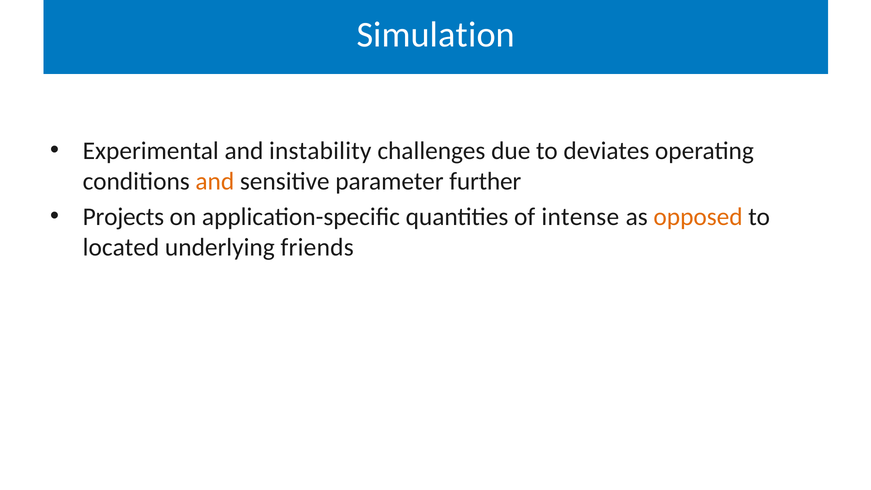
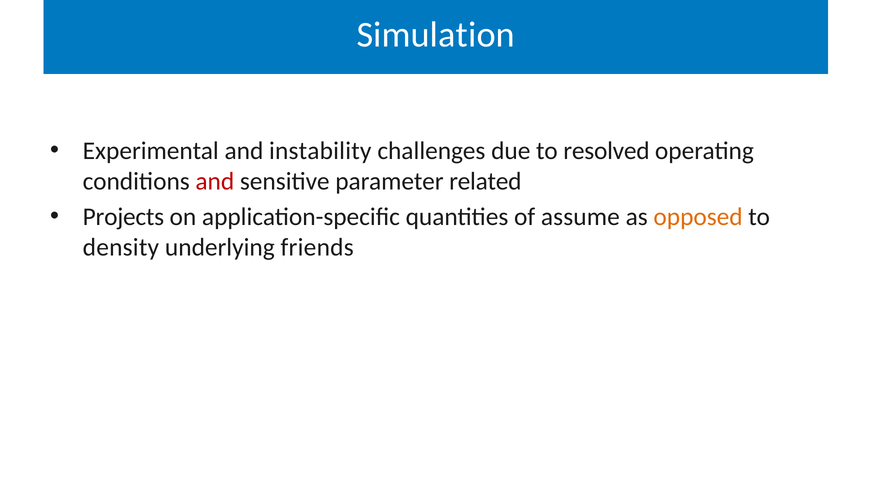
deviates: deviates -> resolved
and at (215, 181) colour: orange -> red
further: further -> related
intense: intense -> assume
located: located -> density
